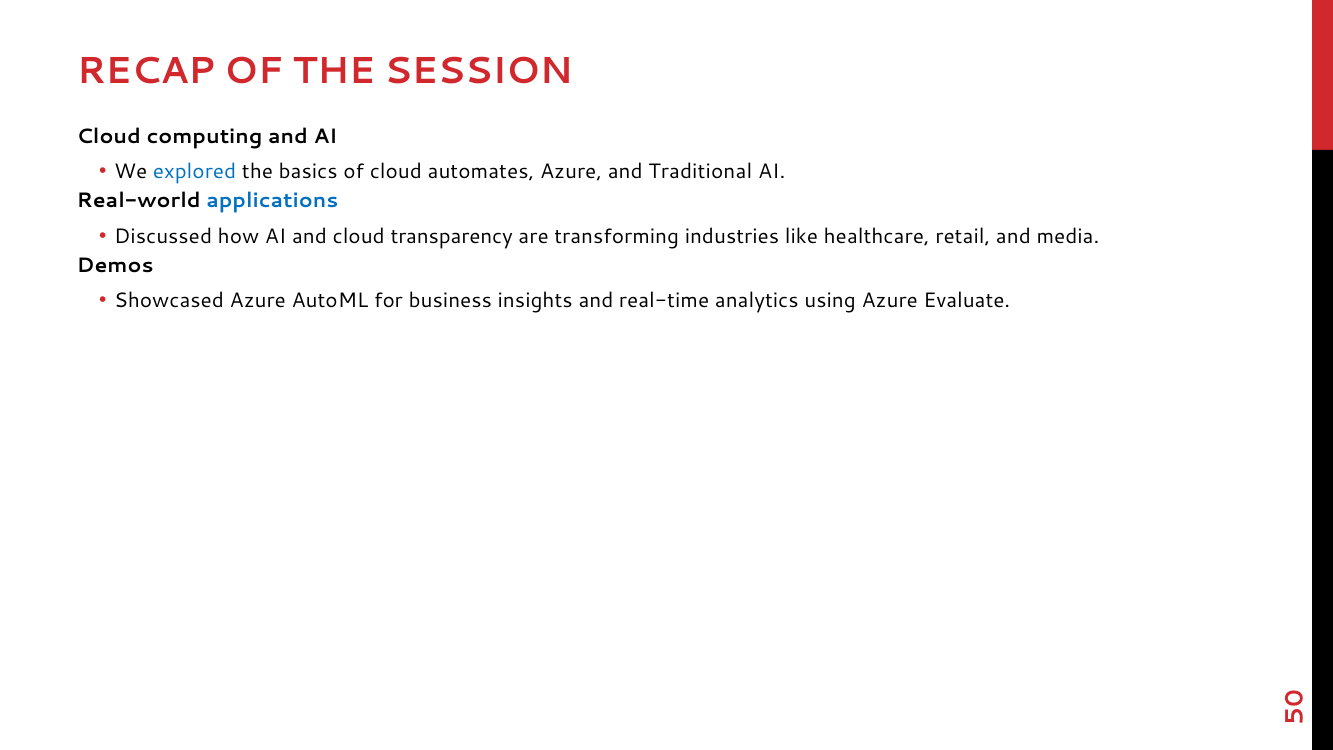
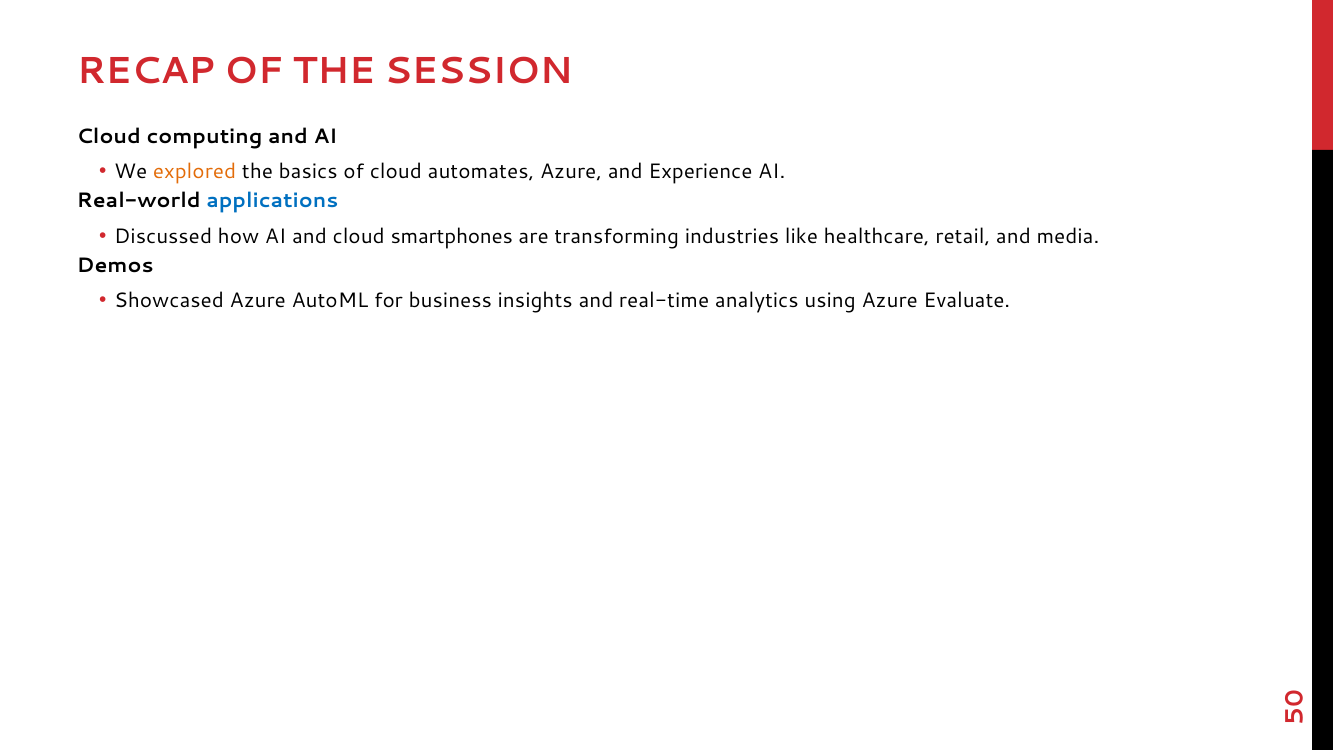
explored colour: blue -> orange
Traditional: Traditional -> Experience
transparency: transparency -> smartphones
